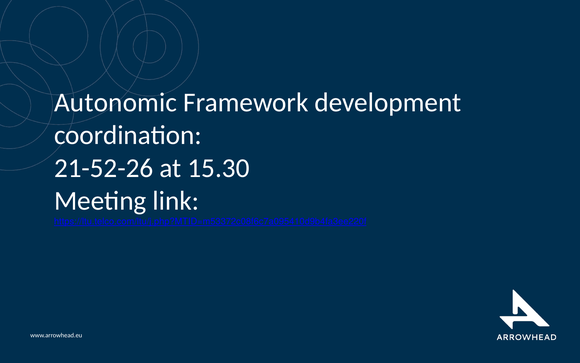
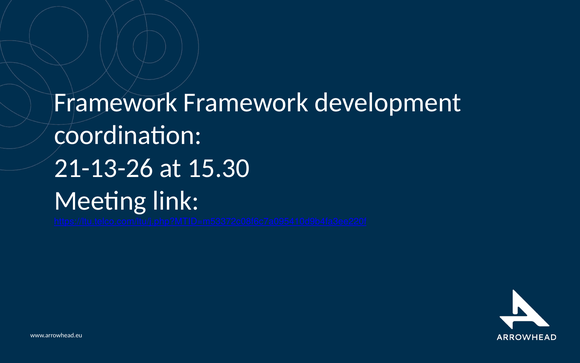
Autonomic at (116, 102): Autonomic -> Framework
21-52-26: 21-52-26 -> 21-13-26
